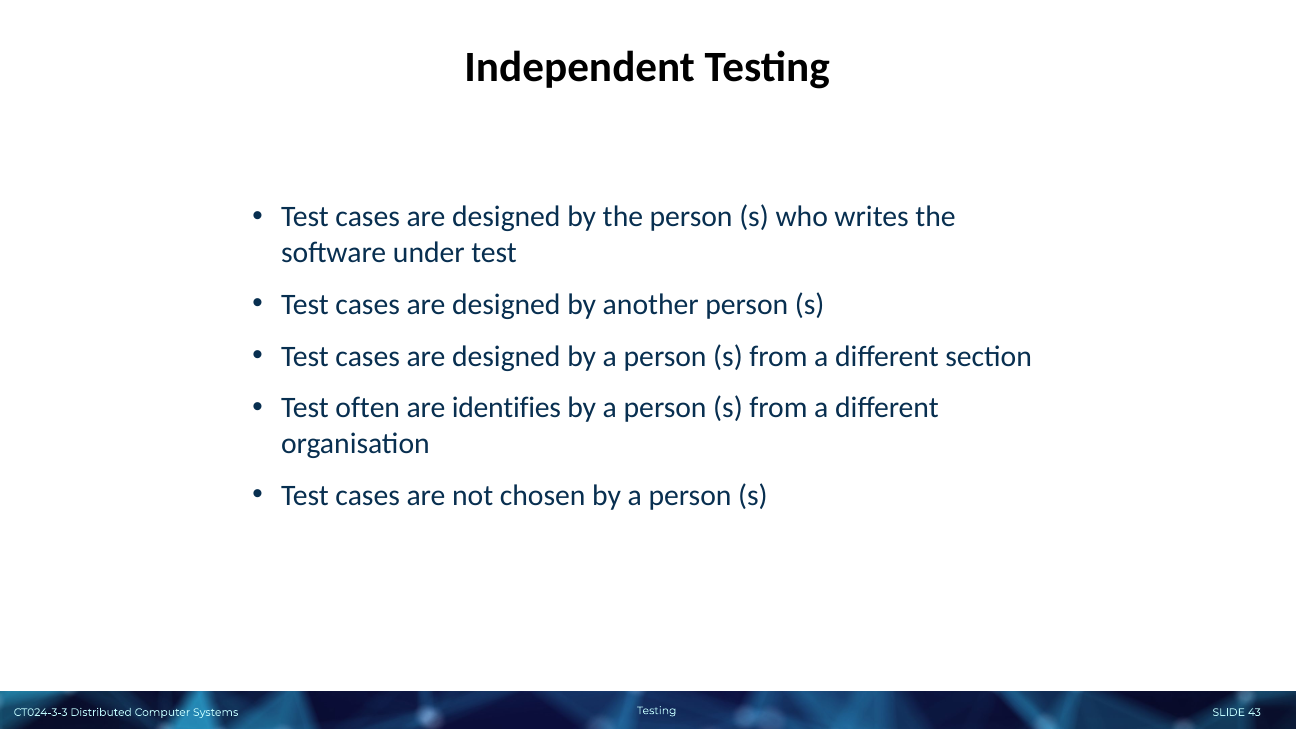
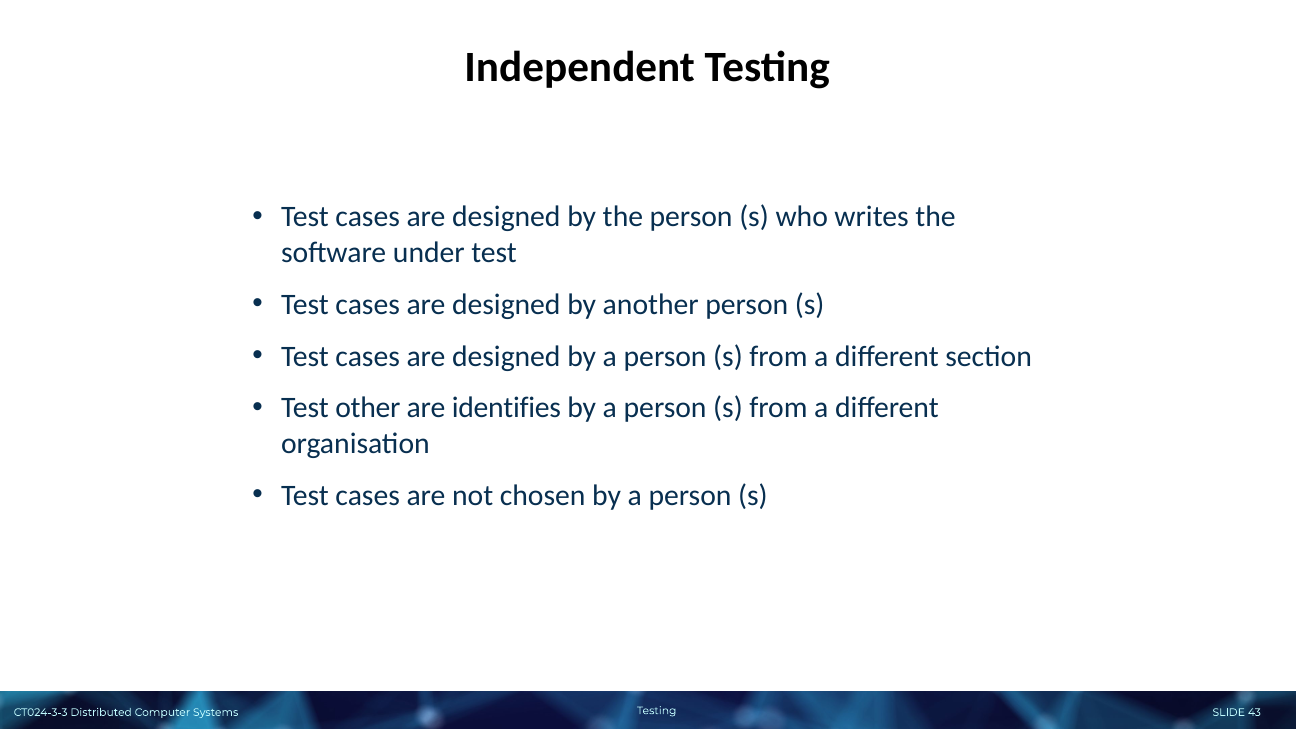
often: often -> other
